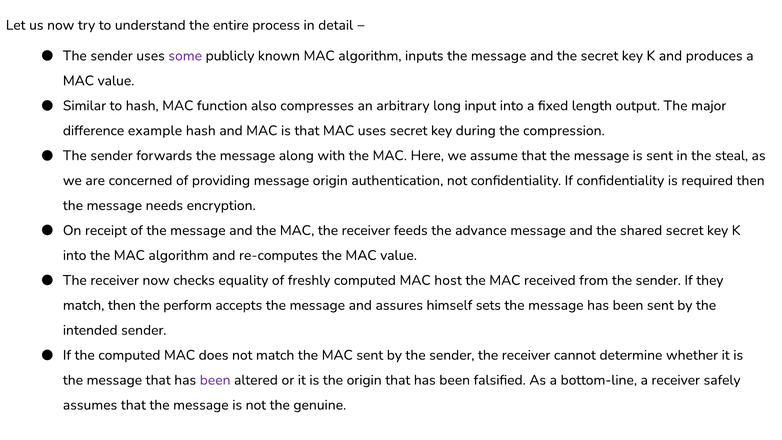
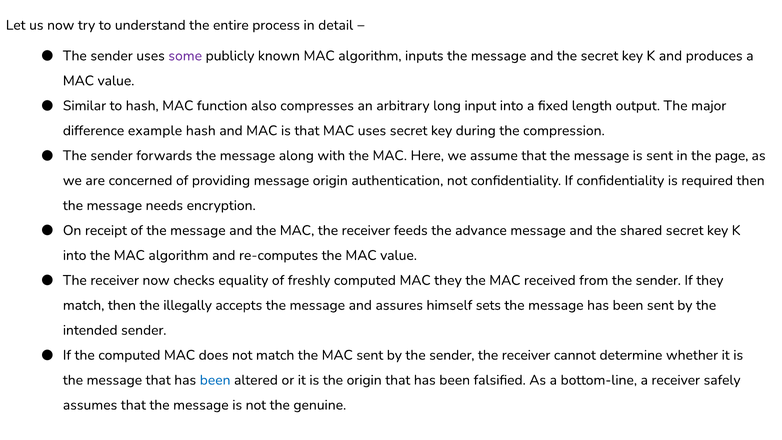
steal: steal -> page
MAC host: host -> they
perform: perform -> illegally
been at (215, 380) colour: purple -> blue
